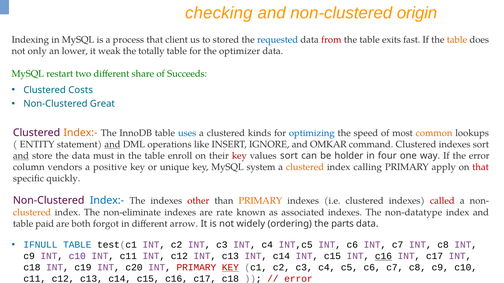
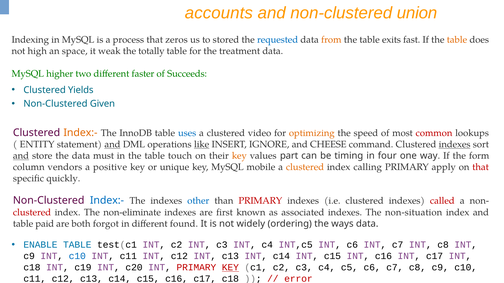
checking: checking -> accounts
origin: origin -> union
client: client -> zeros
from colour: red -> orange
only: only -> high
lower: lower -> space
optimizer: optimizer -> treatment
restart: restart -> higher
share: share -> faster
Costs: Costs -> Yields
Great: Great -> Given
kinds: kinds -> video
optimizing colour: blue -> orange
common colour: orange -> red
like underline: none -> present
OMKAR: OMKAR -> CHEESE
indexes at (455, 145) underline: none -> present
enroll: enroll -> touch
key at (239, 156) colour: red -> orange
values sort: sort -> part
holder: holder -> timing
the error: error -> form
system: system -> mobile
other colour: red -> blue
PRIMARY at (260, 201) colour: orange -> red
clustered at (32, 213) colour: orange -> red
rate: rate -> first
non-datatype: non-datatype -> non-situation
arrow: arrow -> found
parts: parts -> ways
IFNULL: IFNULL -> ENABLE
c10 at (77, 257) colour: purple -> blue
c16 at (383, 257) underline: present -> none
